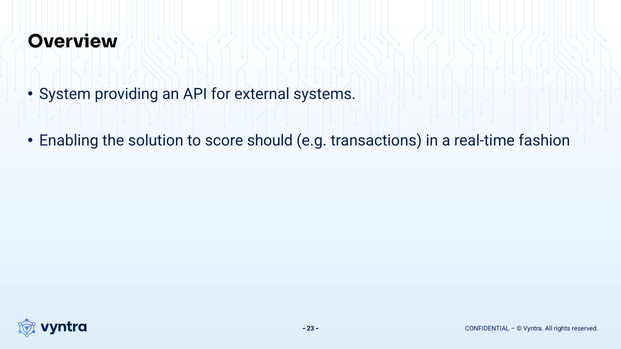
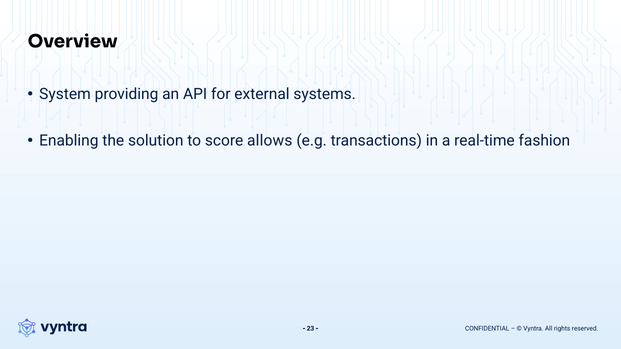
should: should -> allows
